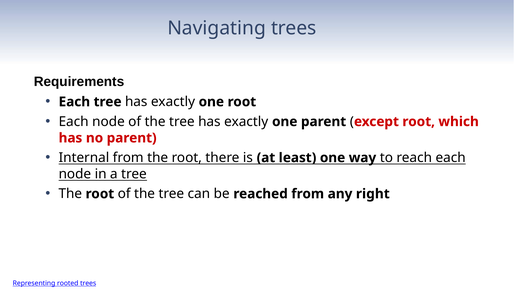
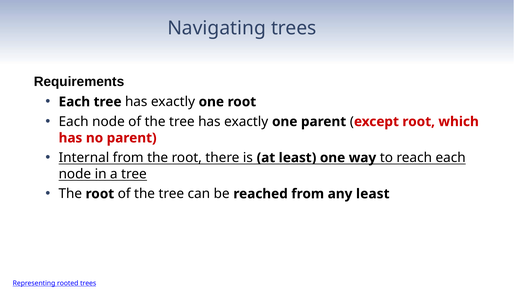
any right: right -> least
